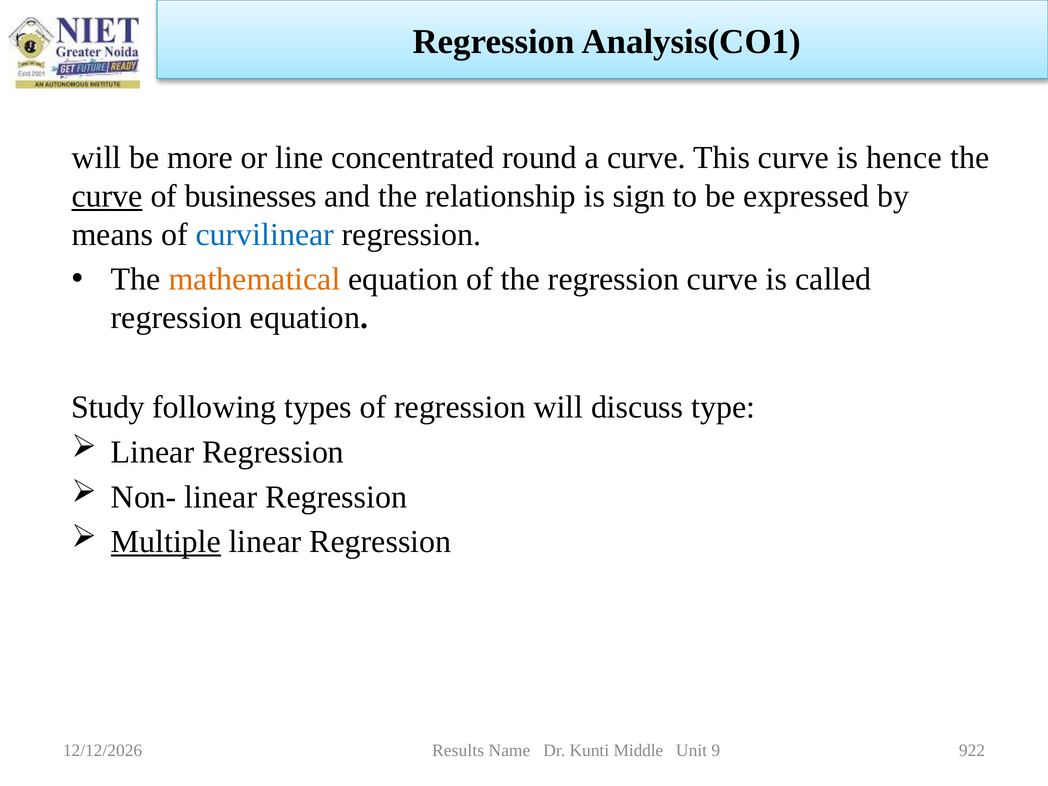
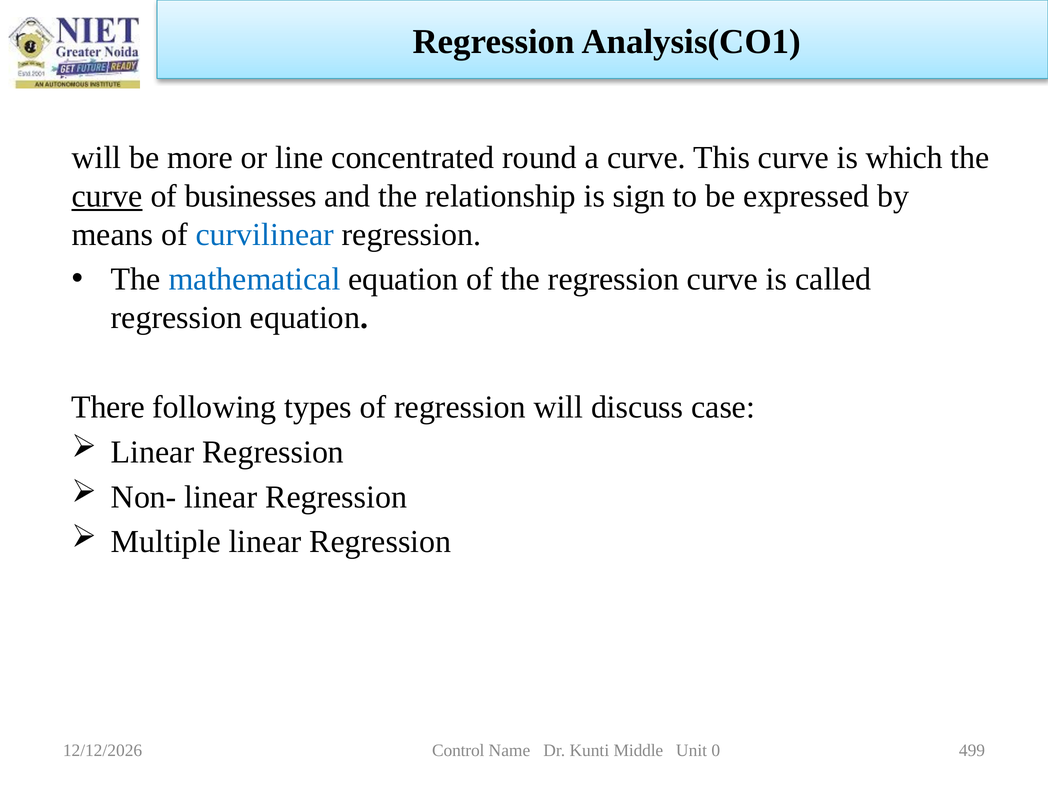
hence: hence -> which
mathematical colour: orange -> blue
Study: Study -> There
type: type -> case
Multiple underline: present -> none
Results: Results -> Control
9: 9 -> 0
922: 922 -> 499
